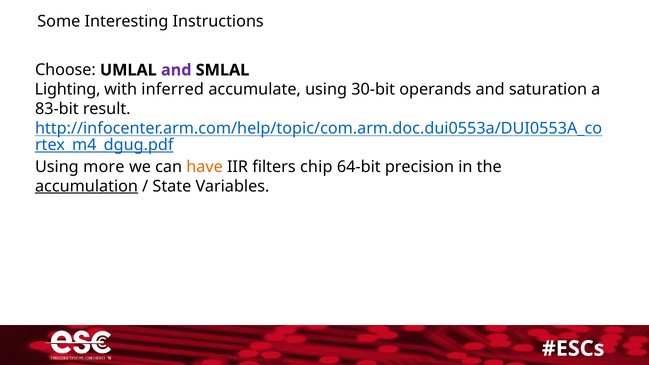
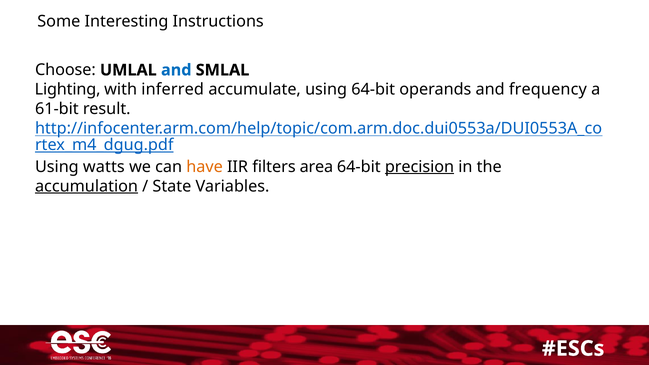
and at (176, 70) colour: purple -> blue
using 30-bit: 30-bit -> 64-bit
saturation: saturation -> frequency
83-bit: 83-bit -> 61-bit
more: more -> watts
chip: chip -> area
precision underline: none -> present
